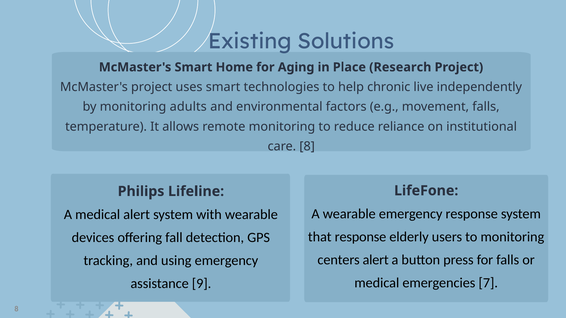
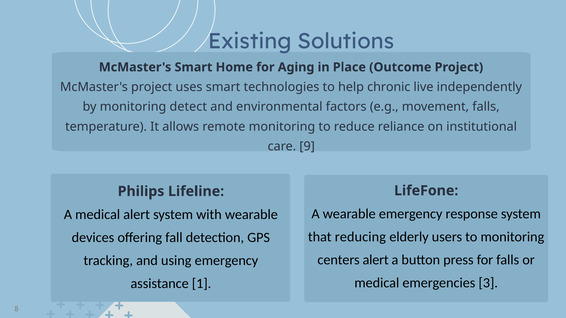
Research: Research -> Outcome
adults: adults -> detect
care 8: 8 -> 9
that response: response -> reducing
7: 7 -> 3
9: 9 -> 1
